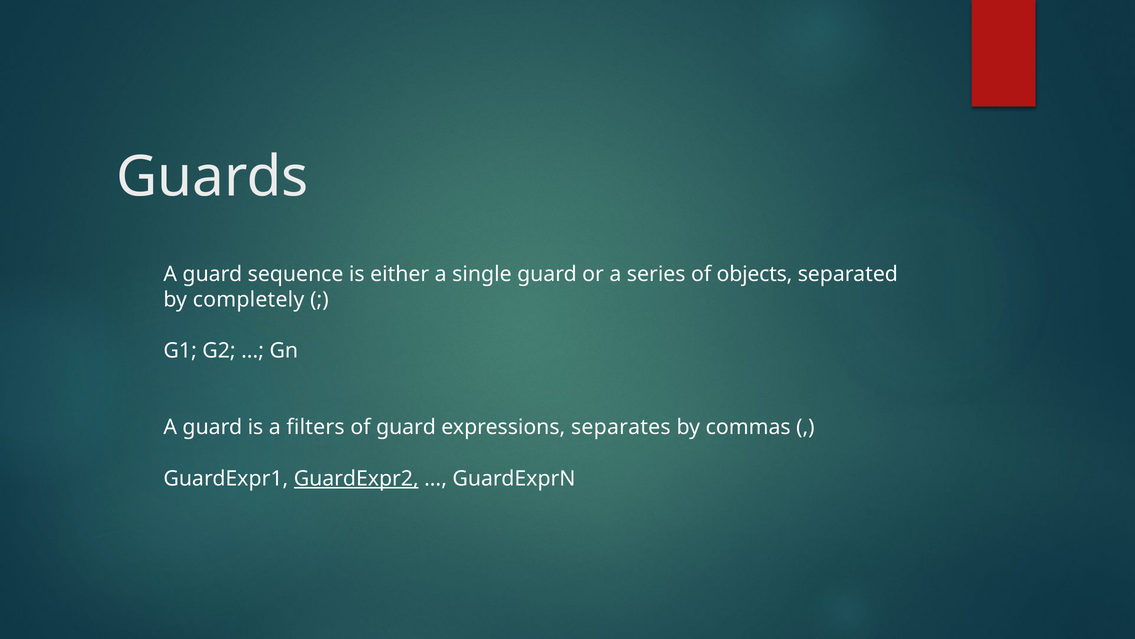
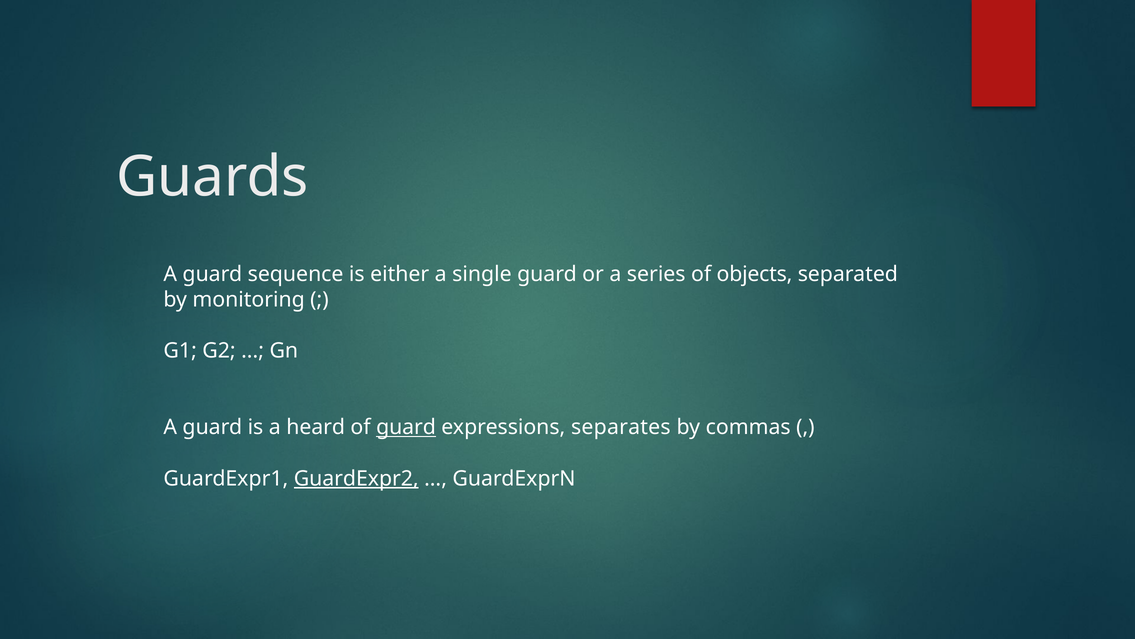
completely: completely -> monitoring
filters: filters -> heard
guard at (406, 427) underline: none -> present
